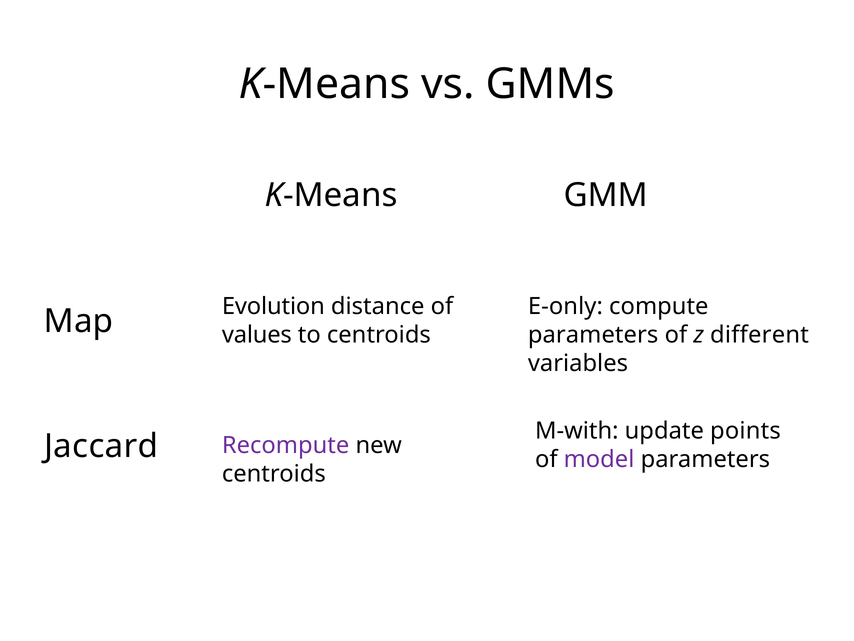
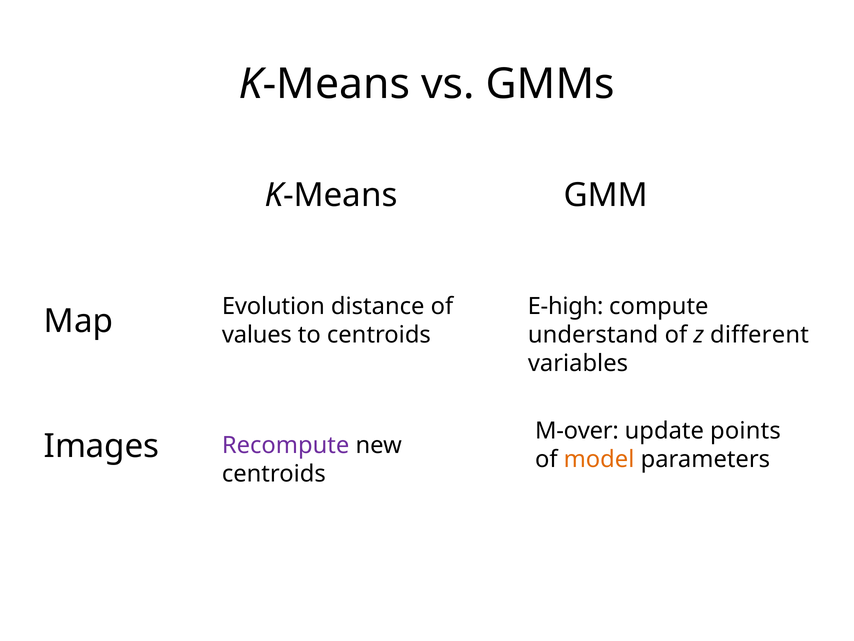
E-only: E-only -> E-high
parameters at (593, 335): parameters -> understand
M-with: M-with -> M-over
Jaccard: Jaccard -> Images
model colour: purple -> orange
